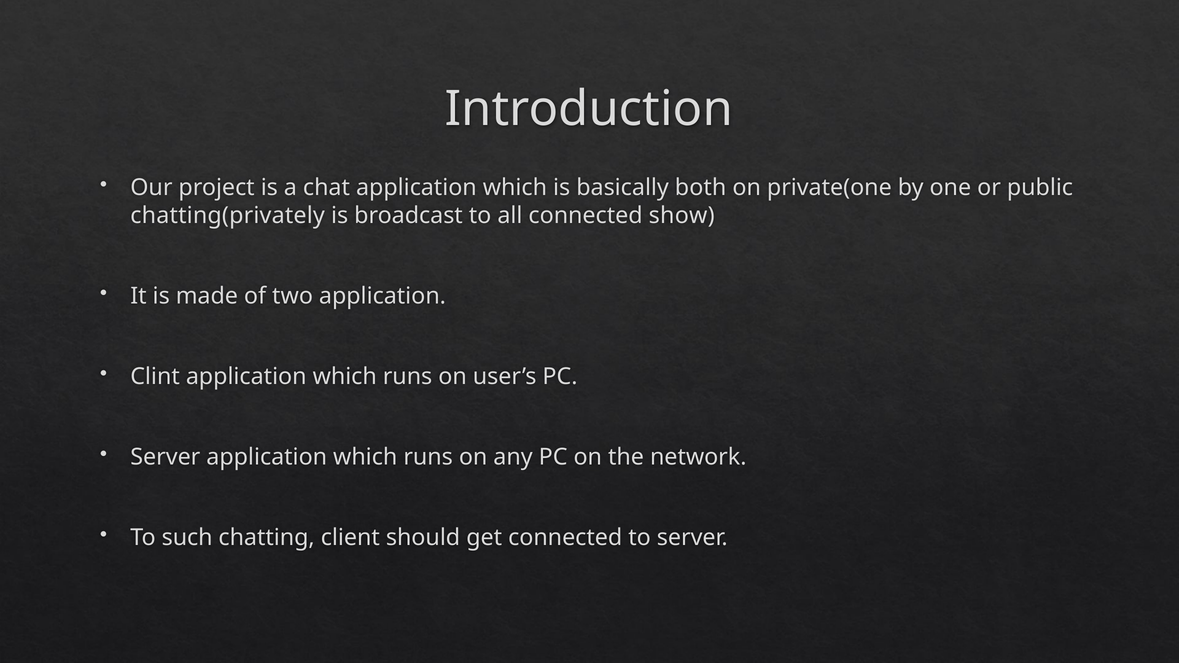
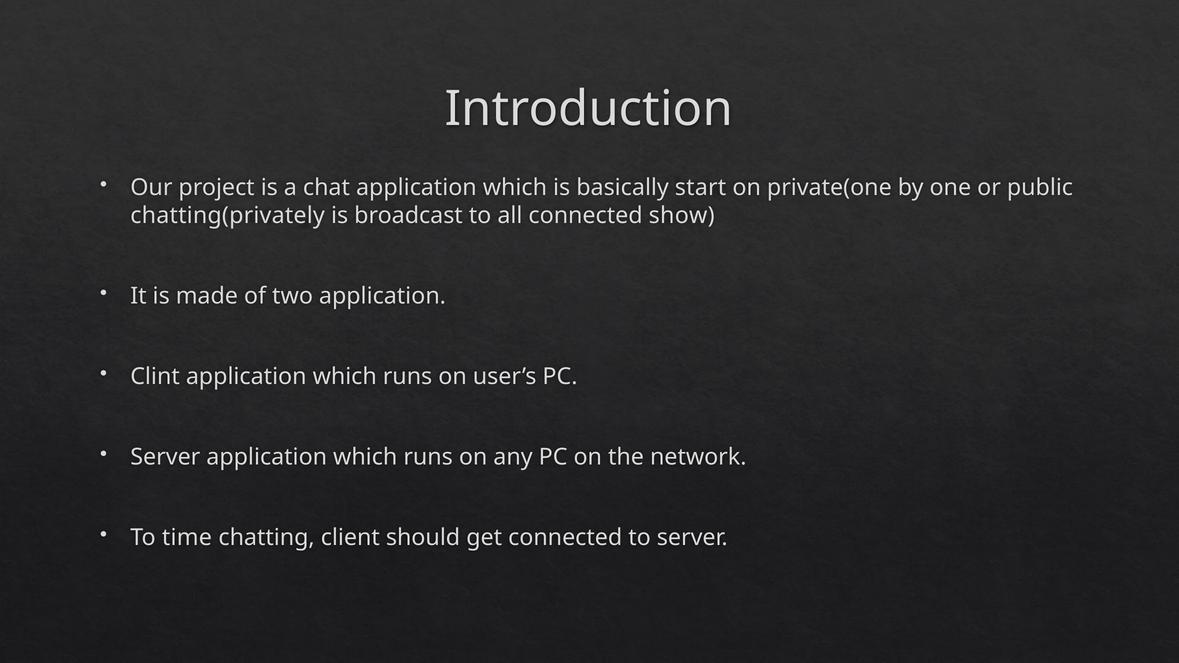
both: both -> start
such: such -> time
